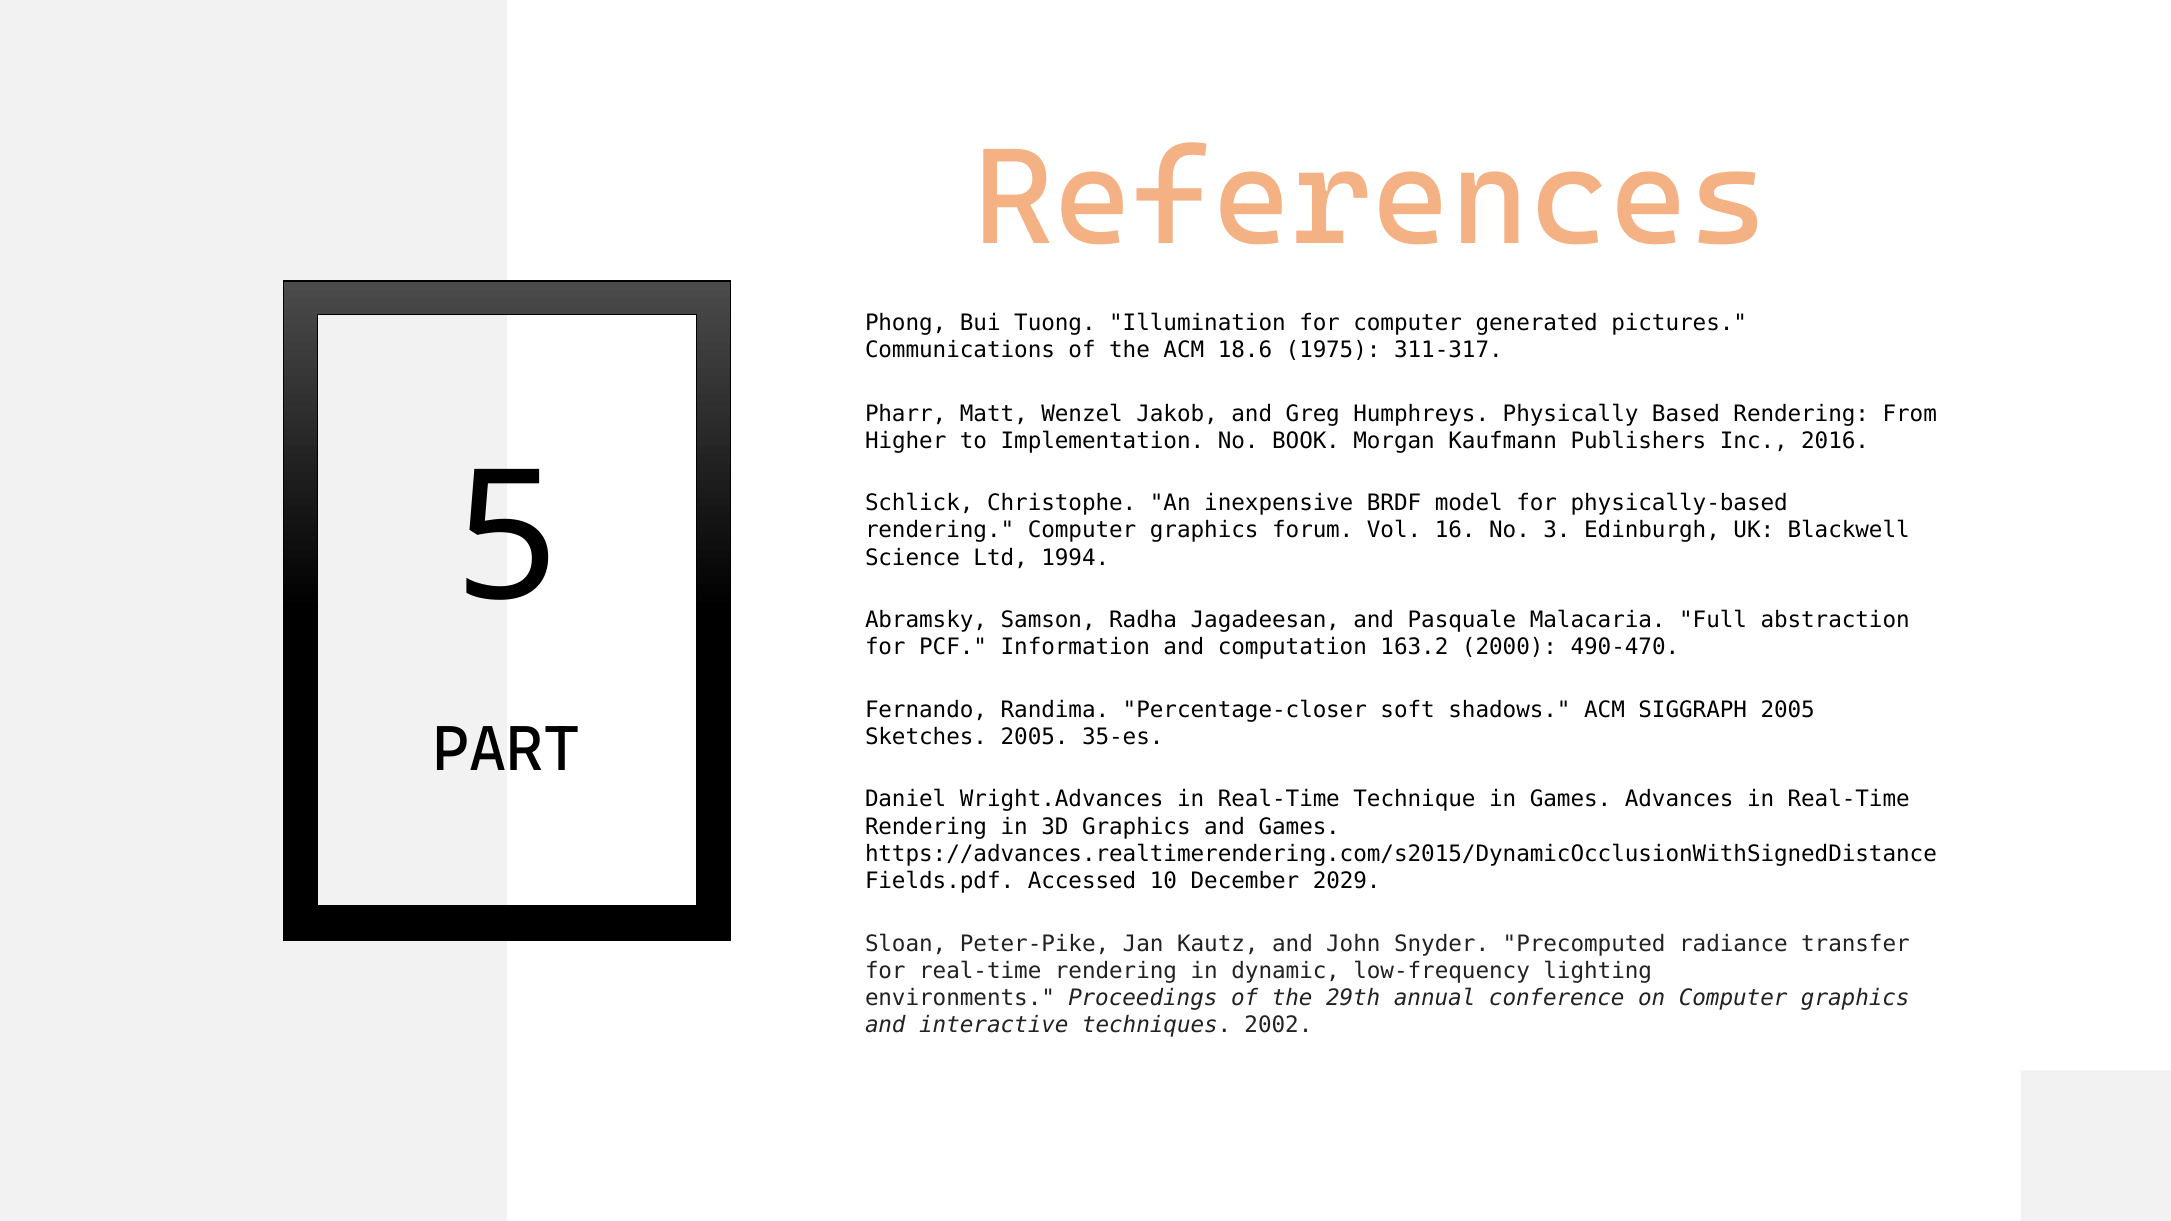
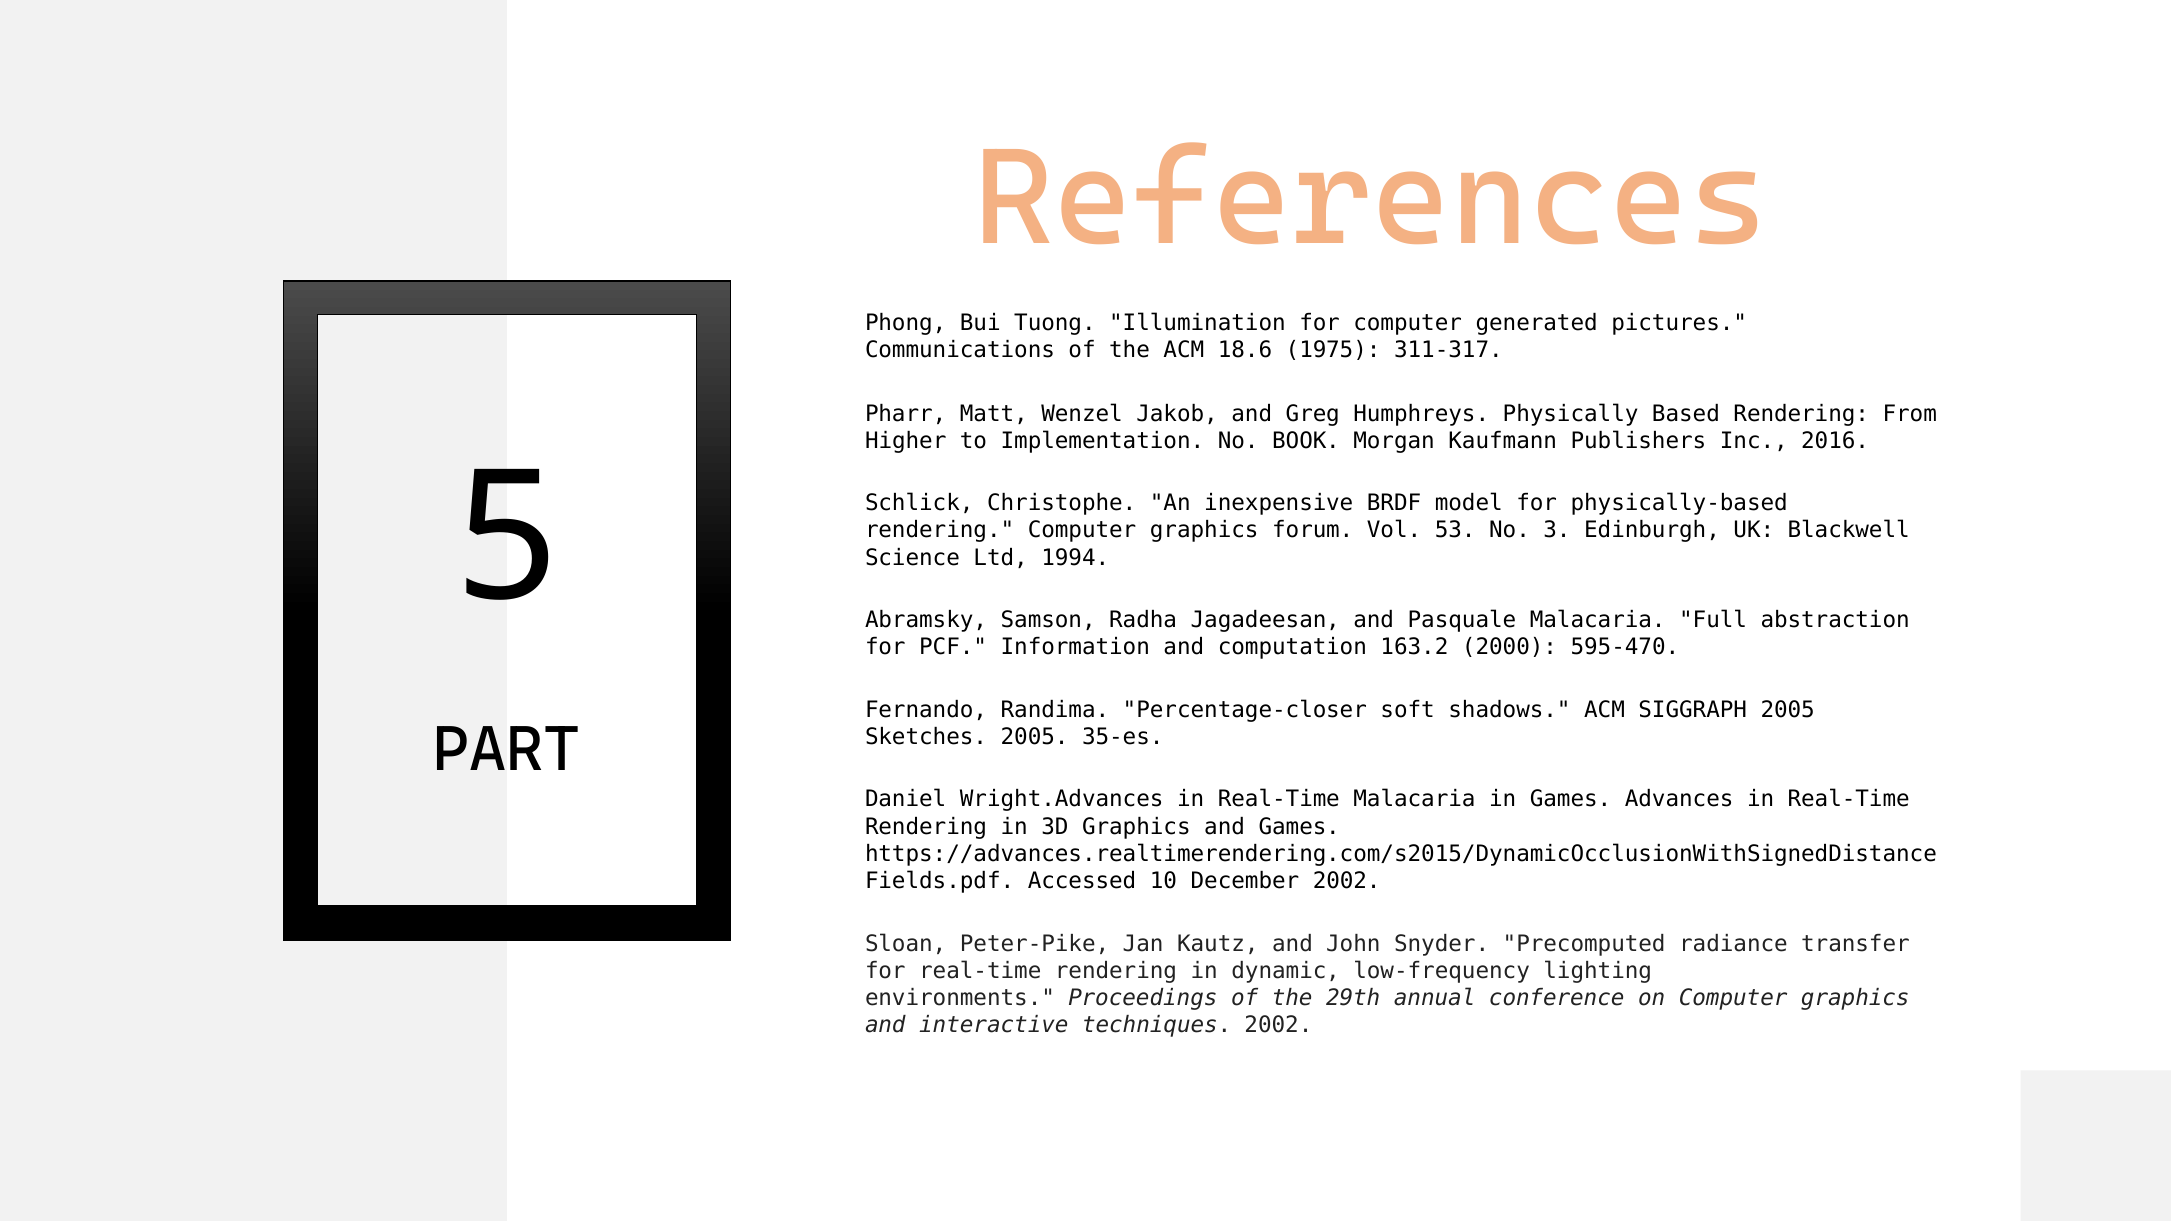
16: 16 -> 53
490-470: 490-470 -> 595-470
Real-Time Technique: Technique -> Malacaria
December 2029: 2029 -> 2002
